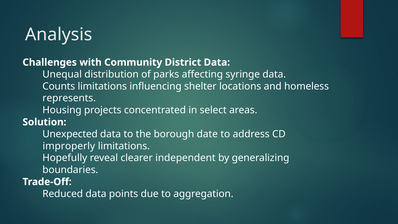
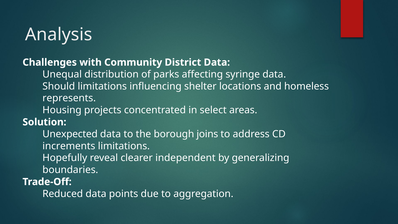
Counts: Counts -> Should
date: date -> joins
improperly: improperly -> increments
